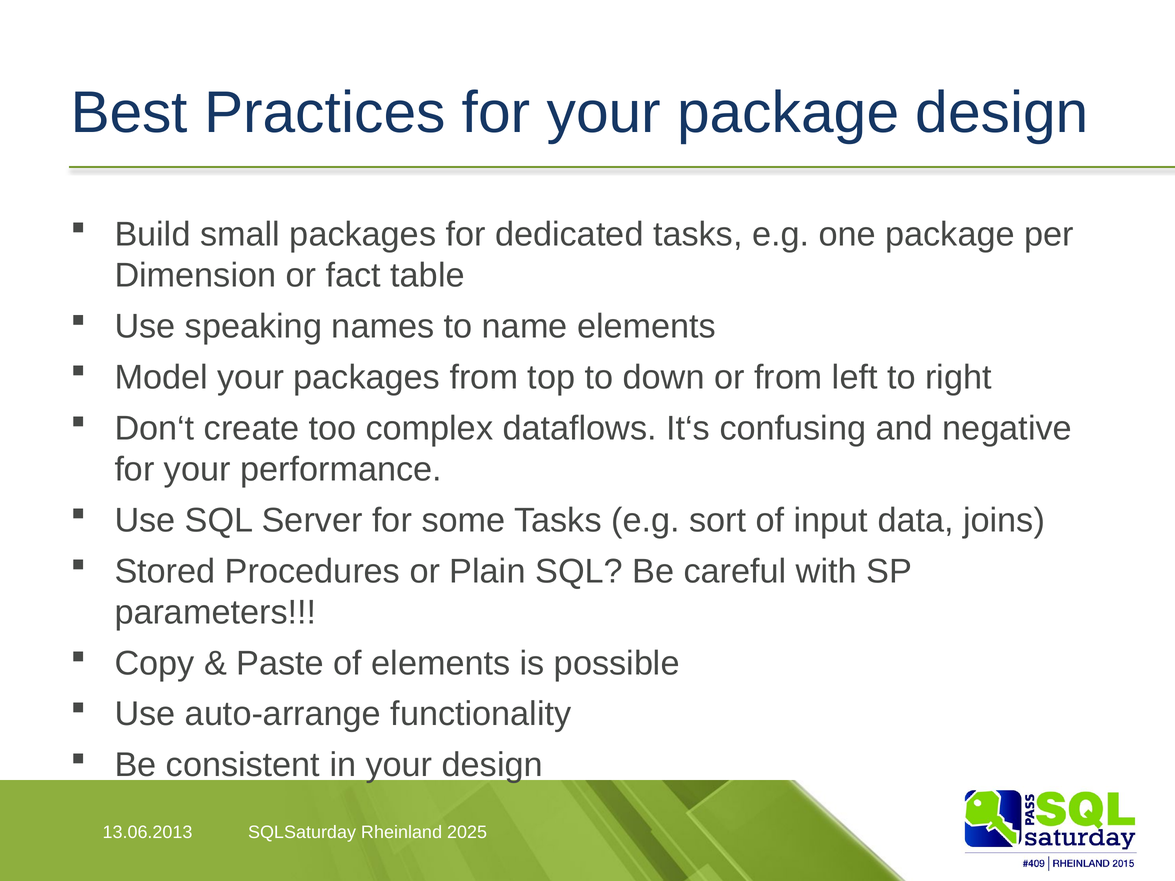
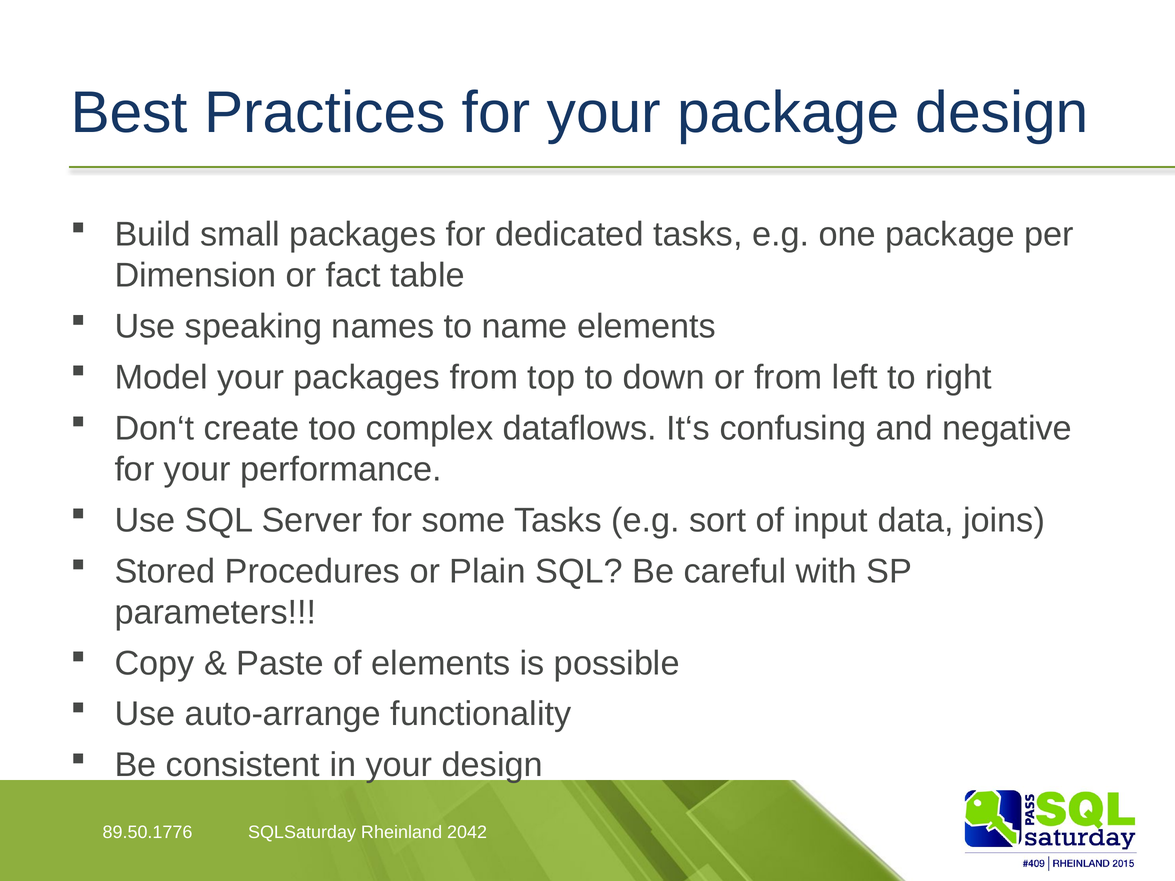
13.06.2013: 13.06.2013 -> 89.50.1776
2025: 2025 -> 2042
